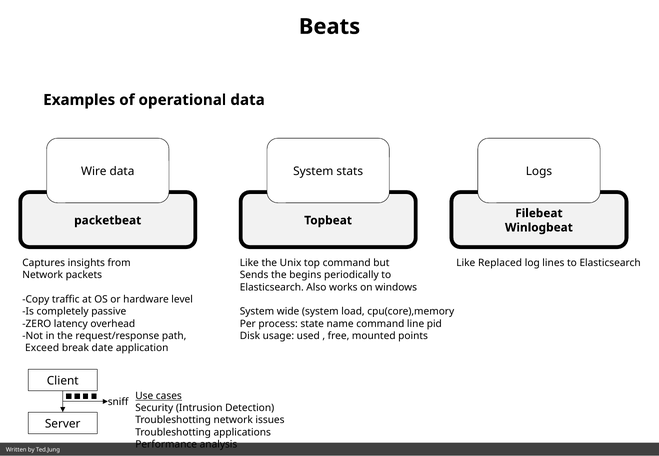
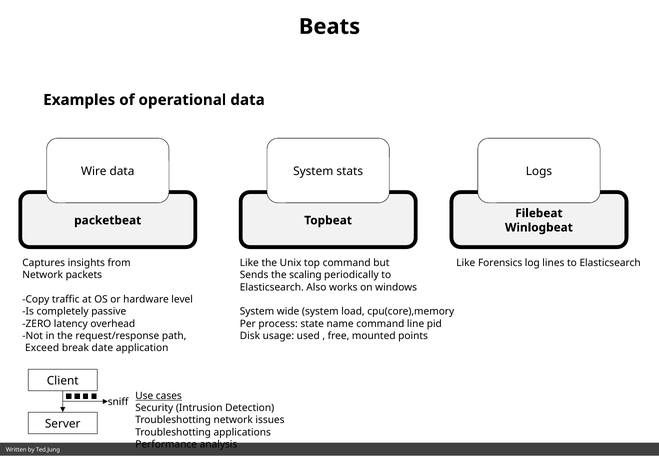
Replaced: Replaced -> Forensics
begins: begins -> scaling
